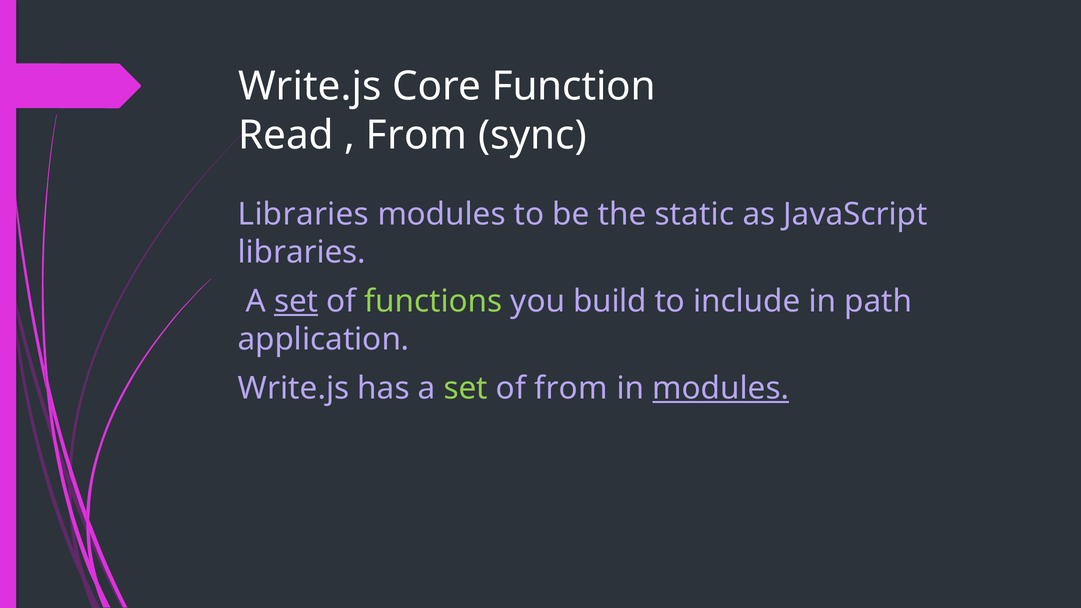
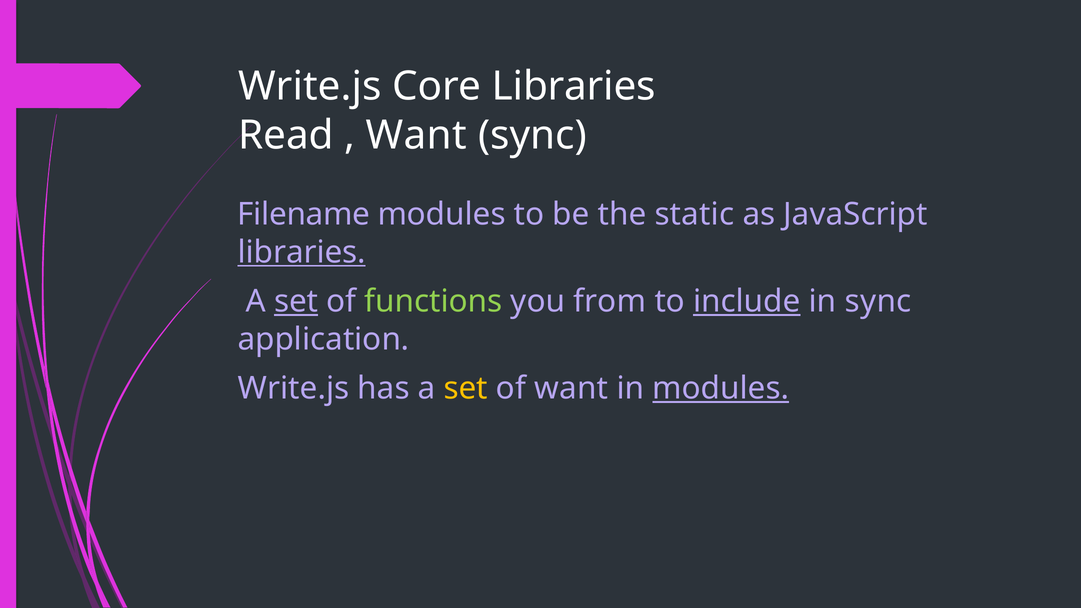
Core Function: Function -> Libraries
From at (416, 135): From -> Want
Libraries at (303, 214): Libraries -> Filename
libraries at (302, 252) underline: none -> present
build: build -> from
include underline: none -> present
in path: path -> sync
set at (466, 388) colour: light green -> yellow
of from: from -> want
